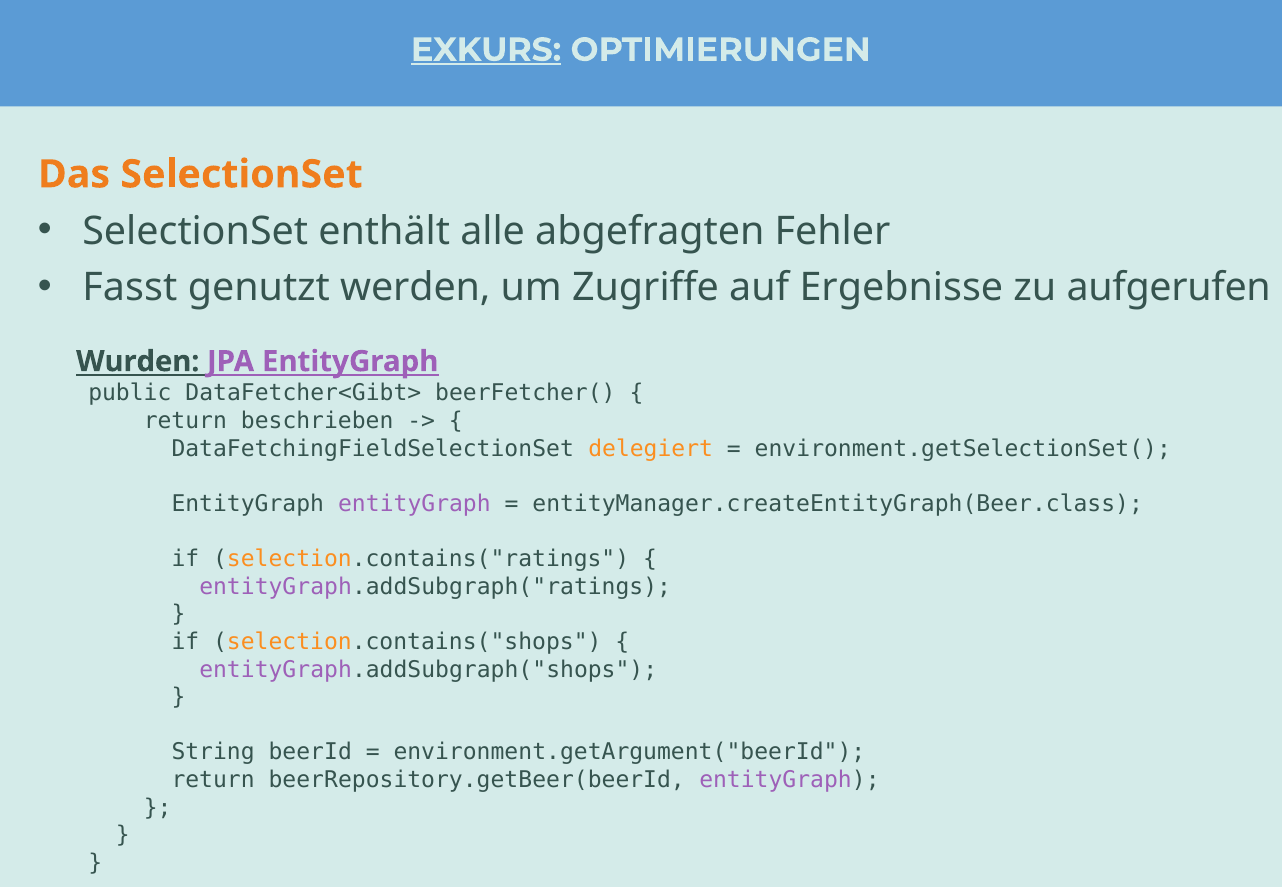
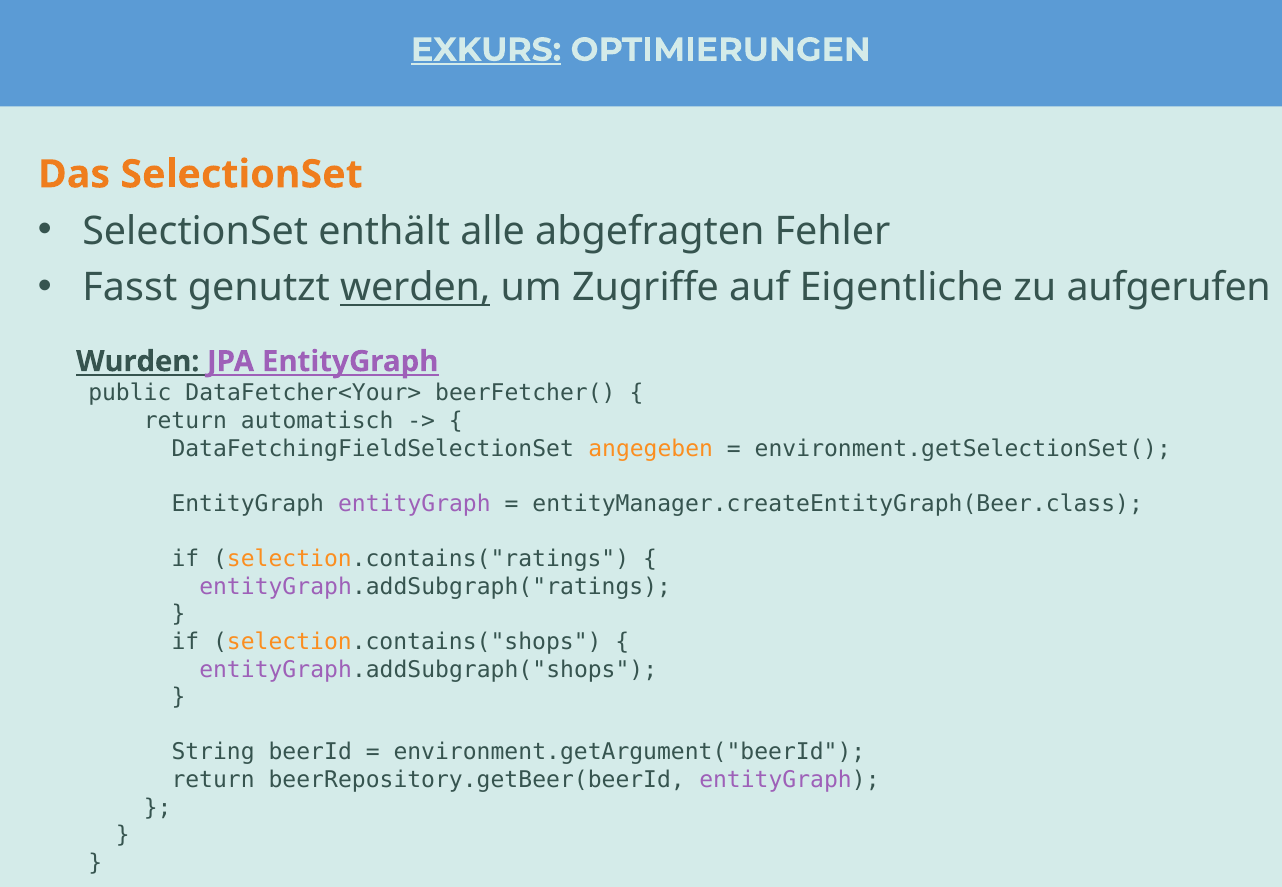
werden underline: none -> present
Ergebnisse: Ergebnisse -> Eigentliche
DataFetcher<Gibt>: DataFetcher<Gibt> -> DataFetcher<Your>
beschrieben: beschrieben -> automatisch
delegiert: delegiert -> angegeben
